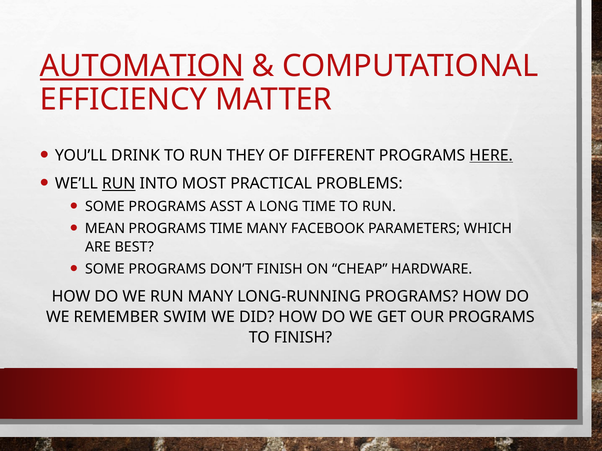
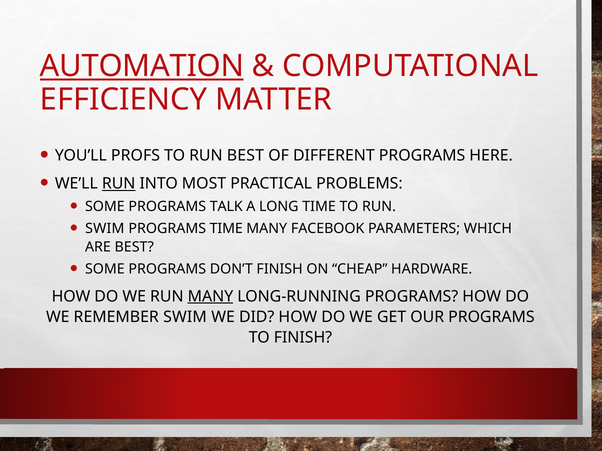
DRINK: DRINK -> PROFS
RUN THEY: THEY -> BEST
HERE underline: present -> none
ASST: ASST -> TALK
MEAN at (105, 229): MEAN -> SWIM
MANY at (210, 297) underline: none -> present
